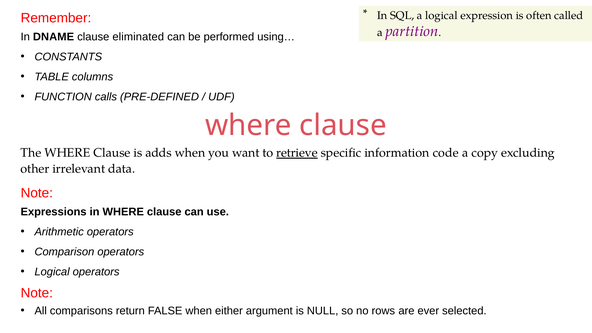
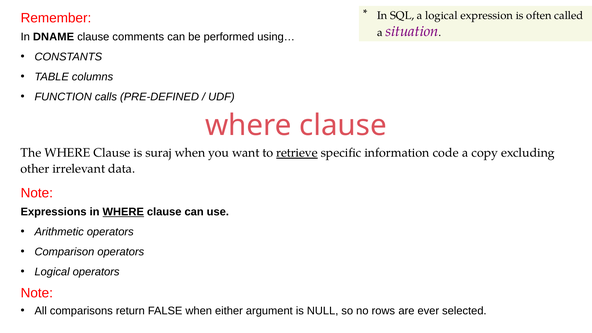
partition: partition -> situation
eliminated: eliminated -> comments
adds: adds -> suraj
WHERE at (123, 212) underline: none -> present
